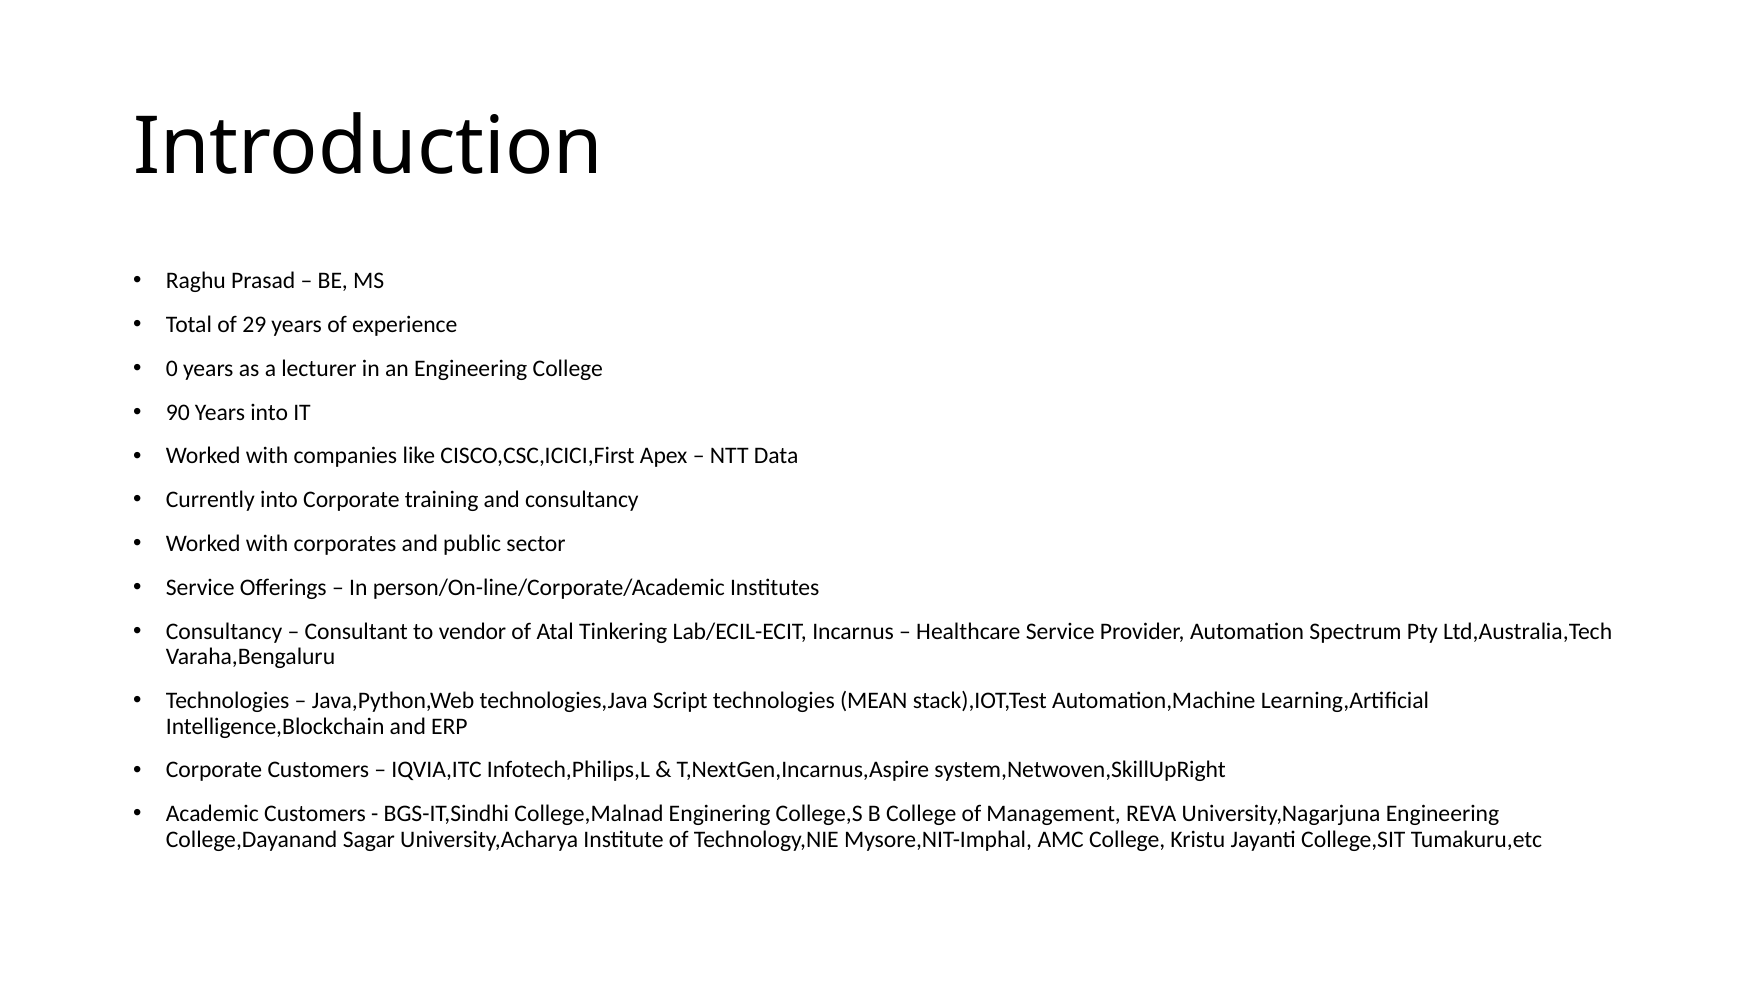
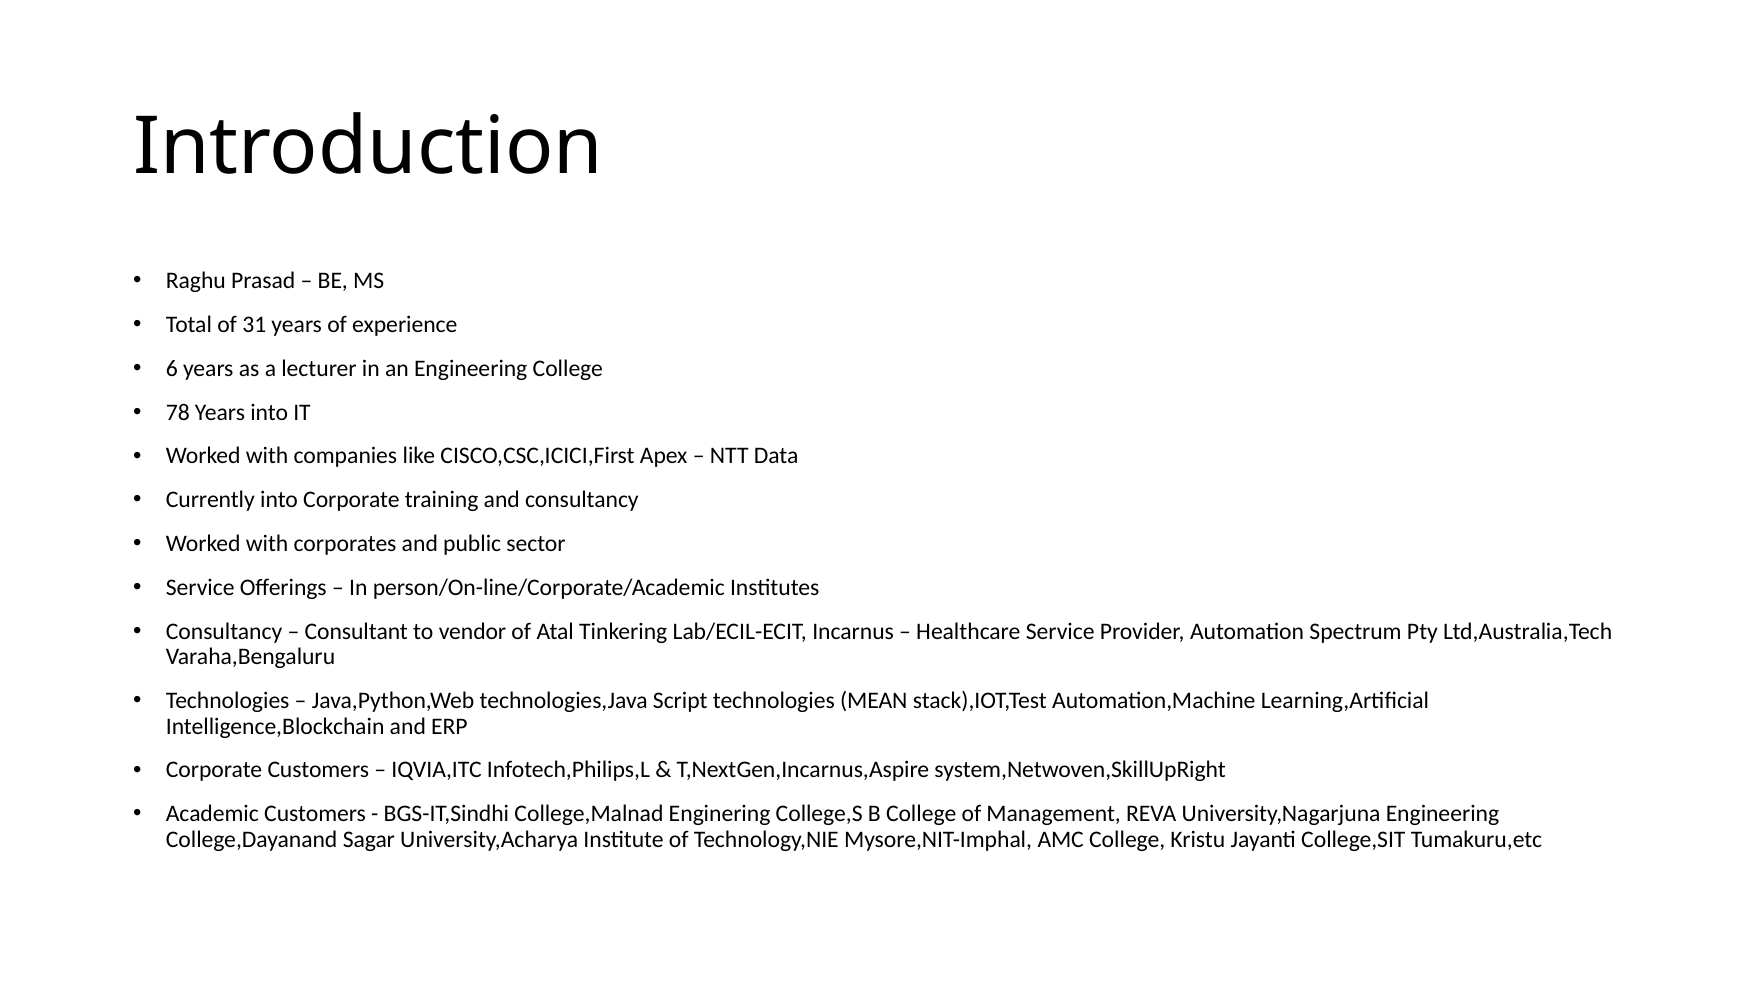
29: 29 -> 31
0: 0 -> 6
90: 90 -> 78
